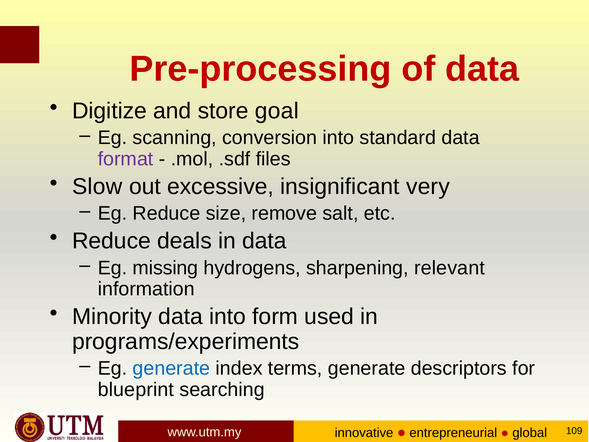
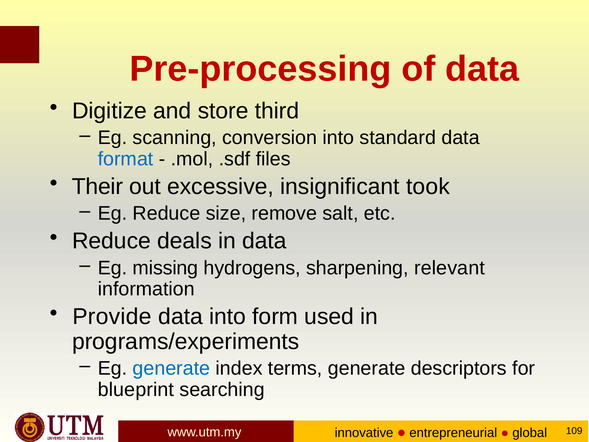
goal: goal -> third
format colour: purple -> blue
Slow: Slow -> Their
very: very -> took
Minority: Minority -> Provide
